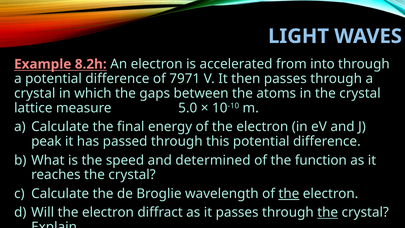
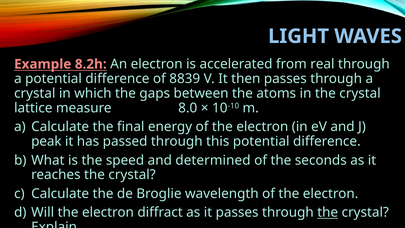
into: into -> real
7971: 7971 -> 8839
5.0: 5.0 -> 8.0
function: function -> seconds
the at (289, 193) underline: present -> none
